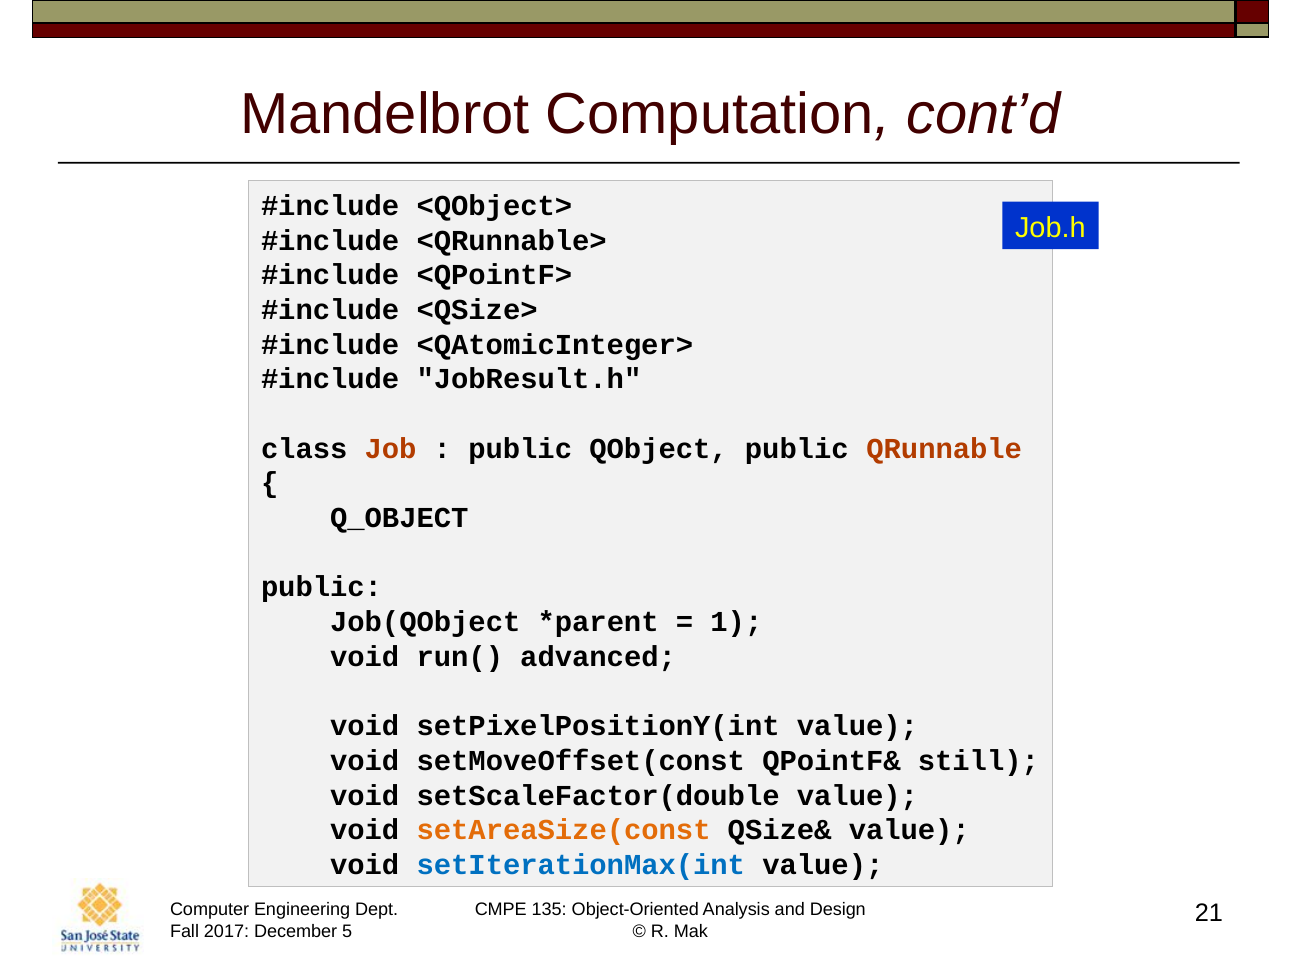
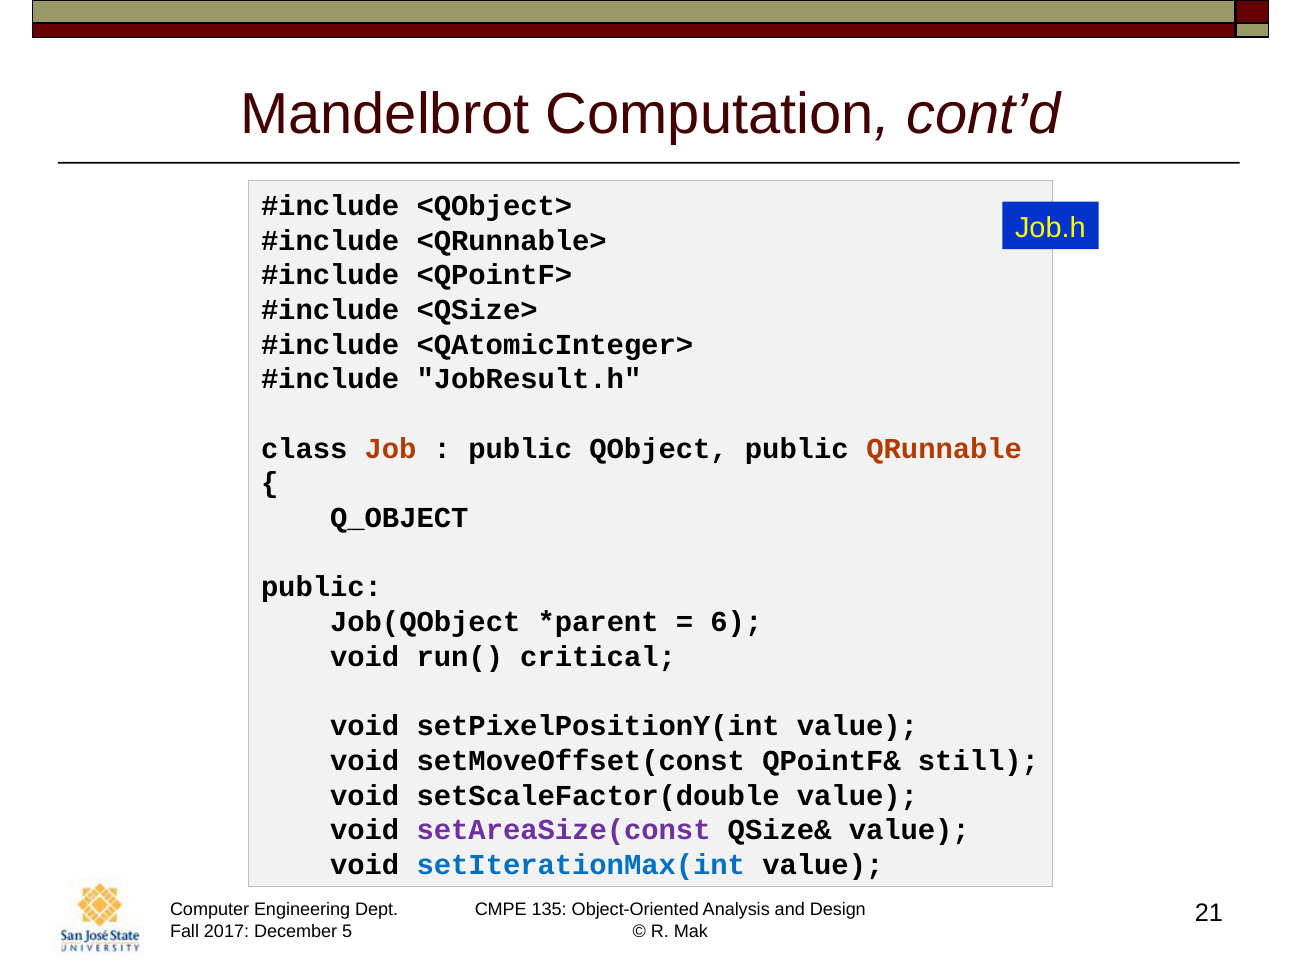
1: 1 -> 6
advanced: advanced -> critical
setAreaSize(const colour: orange -> purple
